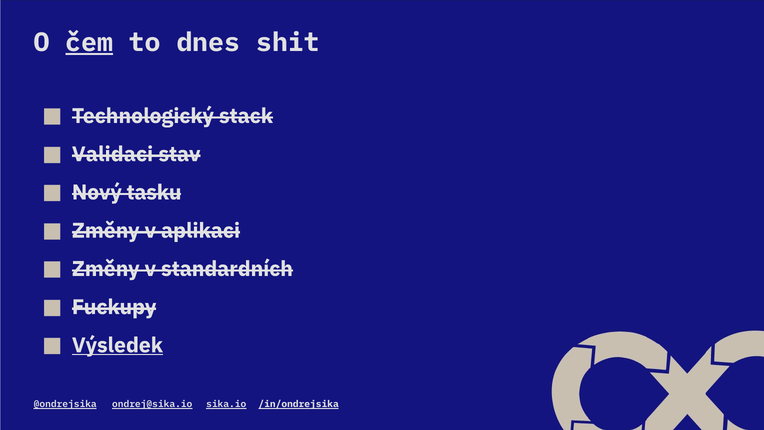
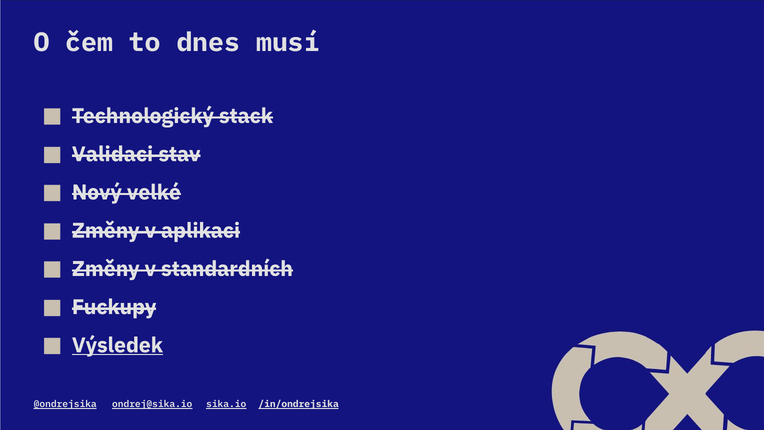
čem underline: present -> none
shit: shit -> musí
tasku: tasku -> velké
